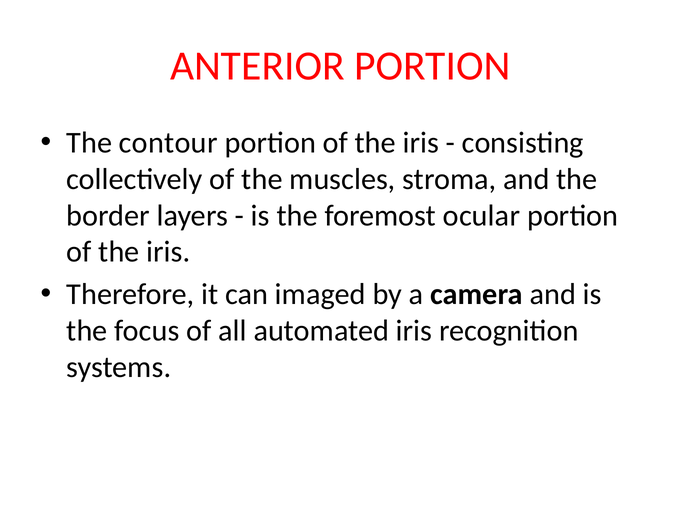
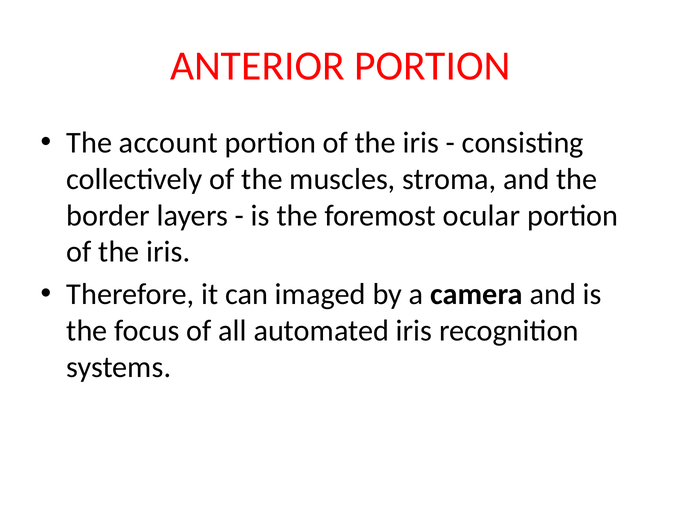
contour: contour -> account
